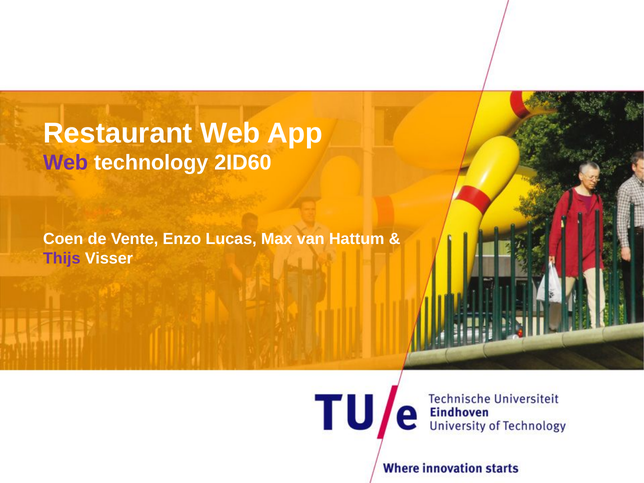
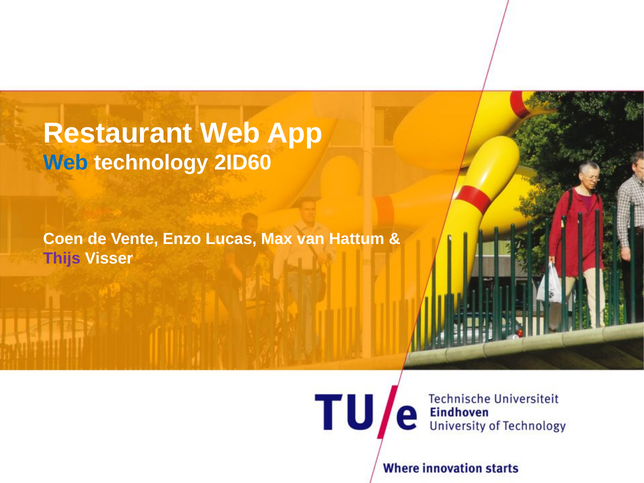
Web at (66, 163) colour: purple -> blue
